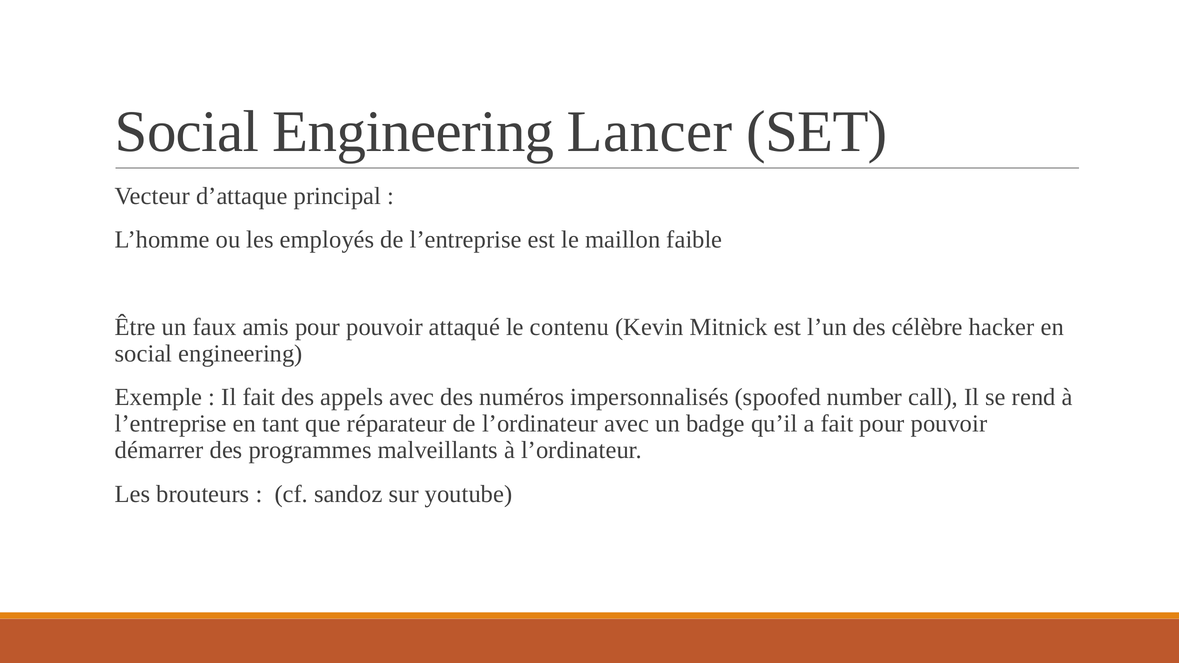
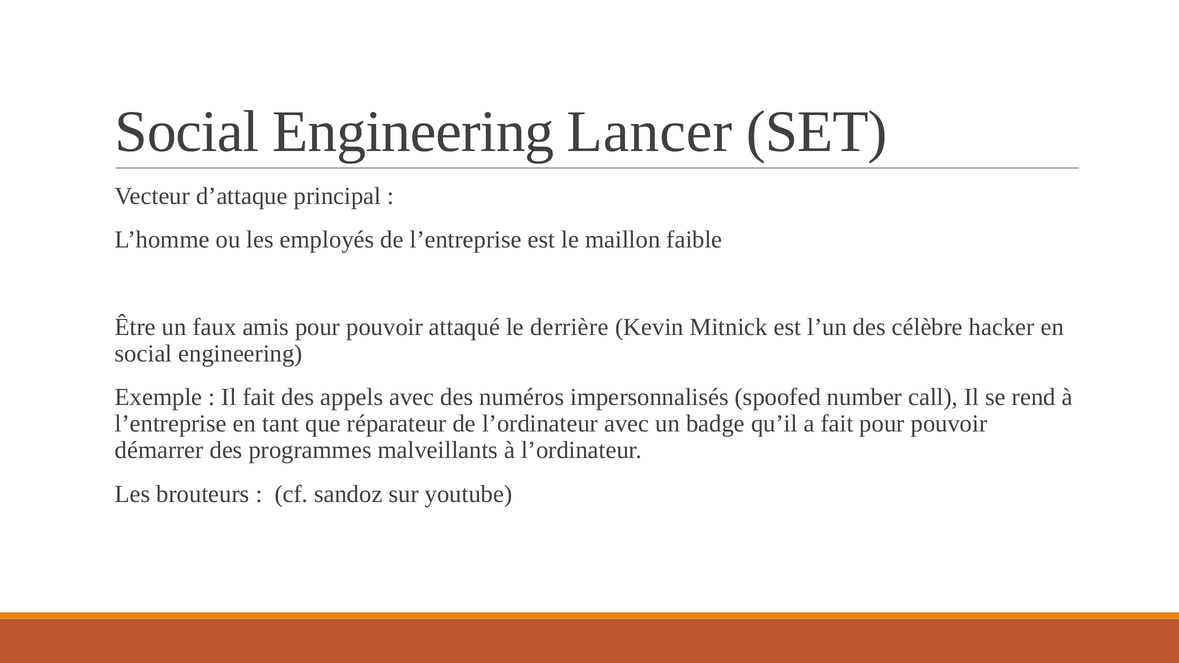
contenu: contenu -> derrière
